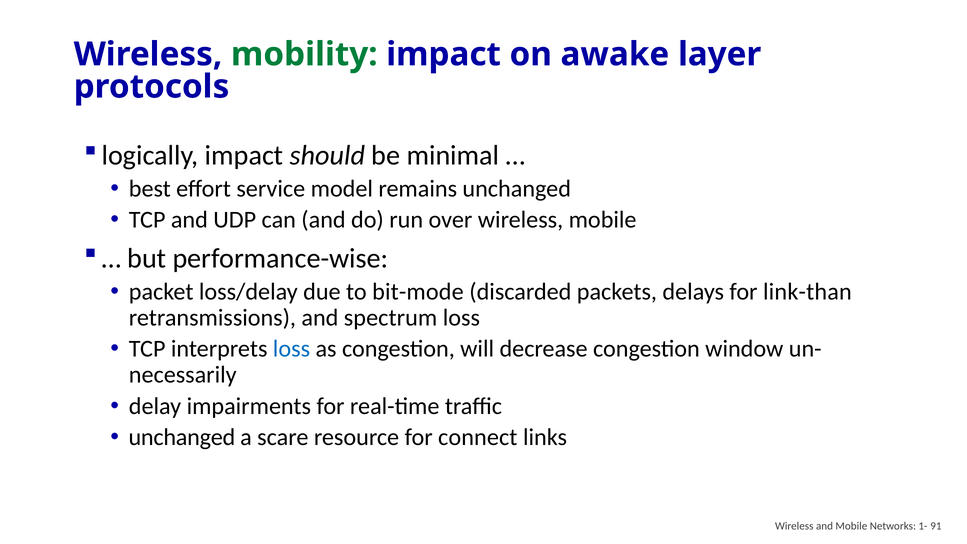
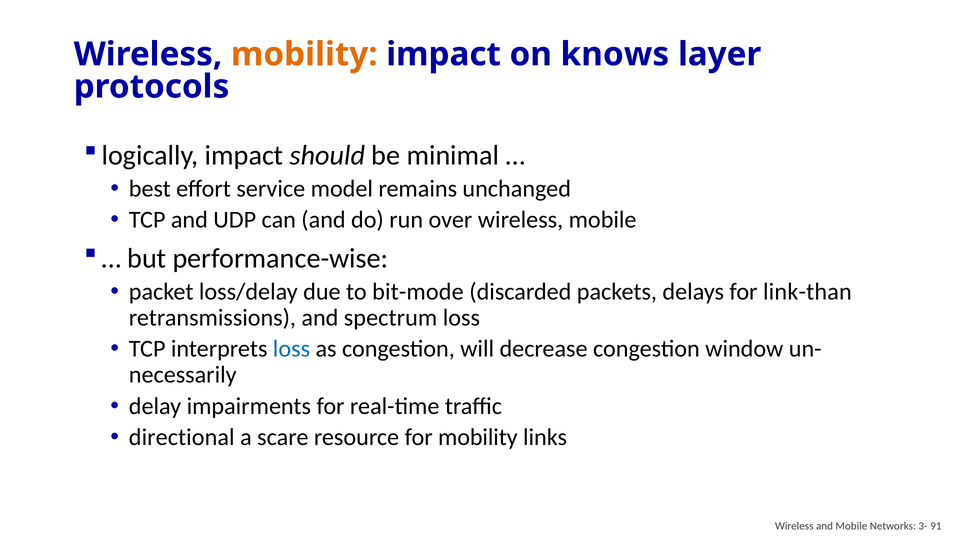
mobility at (304, 54) colour: green -> orange
awake: awake -> knows
unchanged at (182, 437): unchanged -> directional
for connect: connect -> mobility
1-: 1- -> 3-
